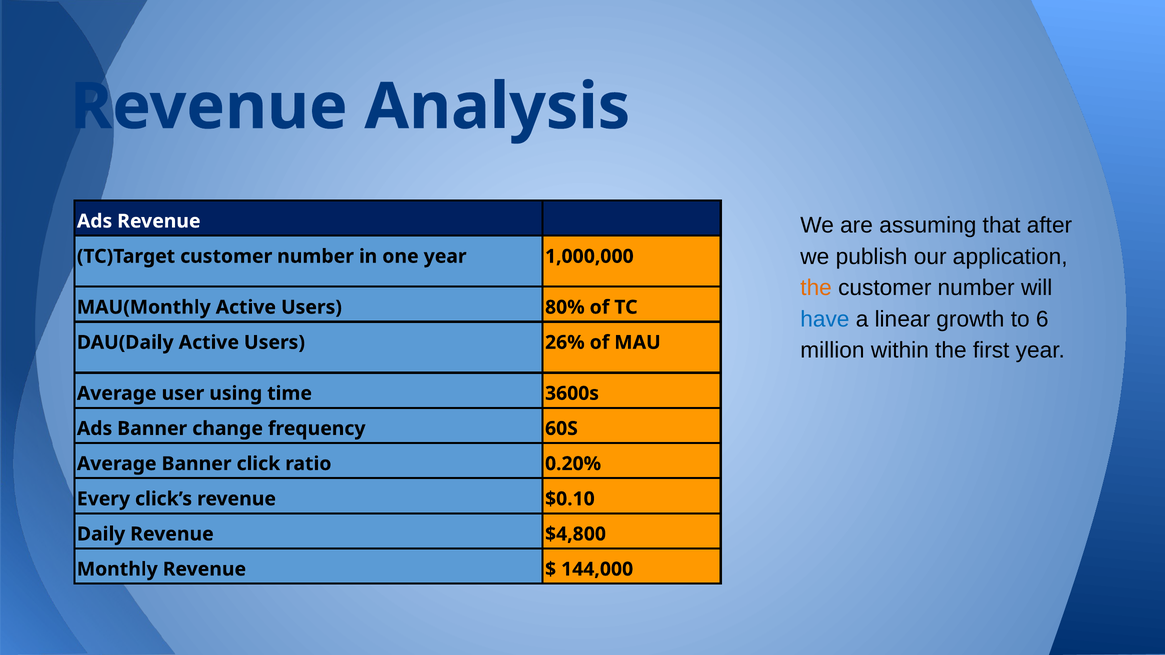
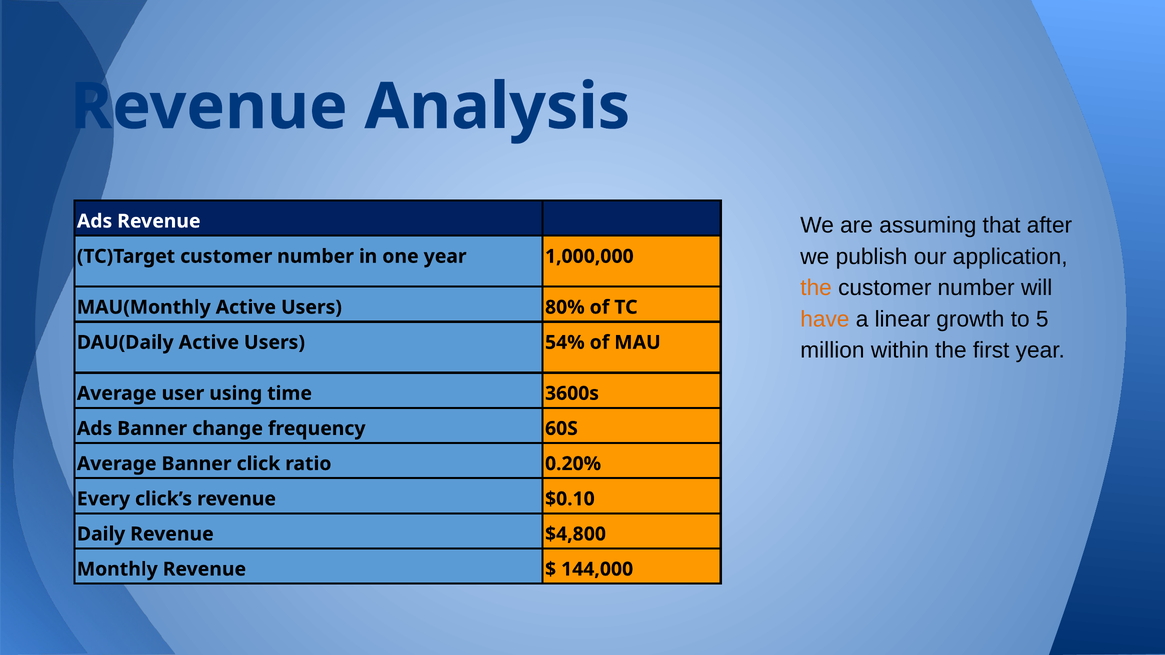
have colour: blue -> orange
6: 6 -> 5
26%: 26% -> 54%
